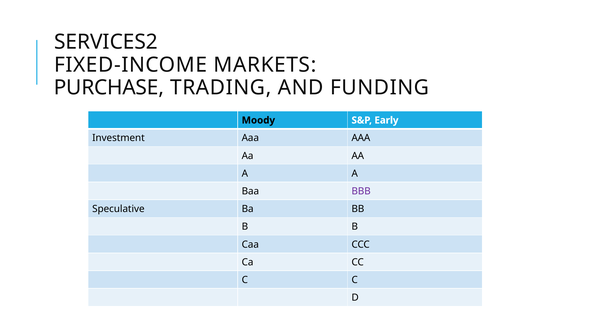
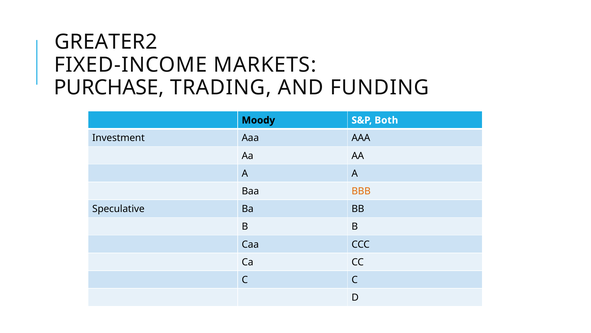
SERVICES2: SERVICES2 -> GREATER2
Early: Early -> Both
BBB colour: purple -> orange
